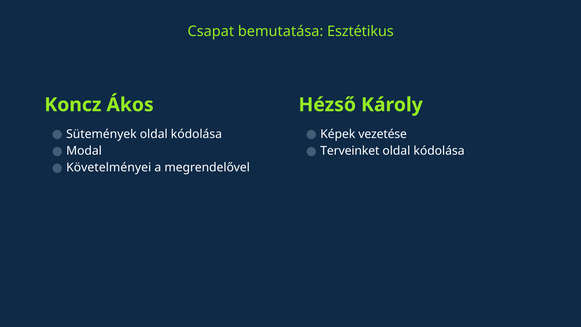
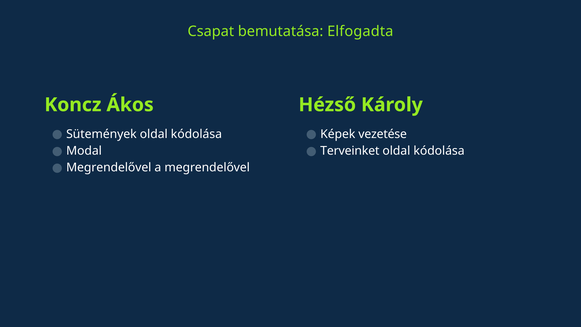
Esztétikus: Esztétikus -> Elfogadta
Követelményei at (109, 167): Követelményei -> Megrendelővel
